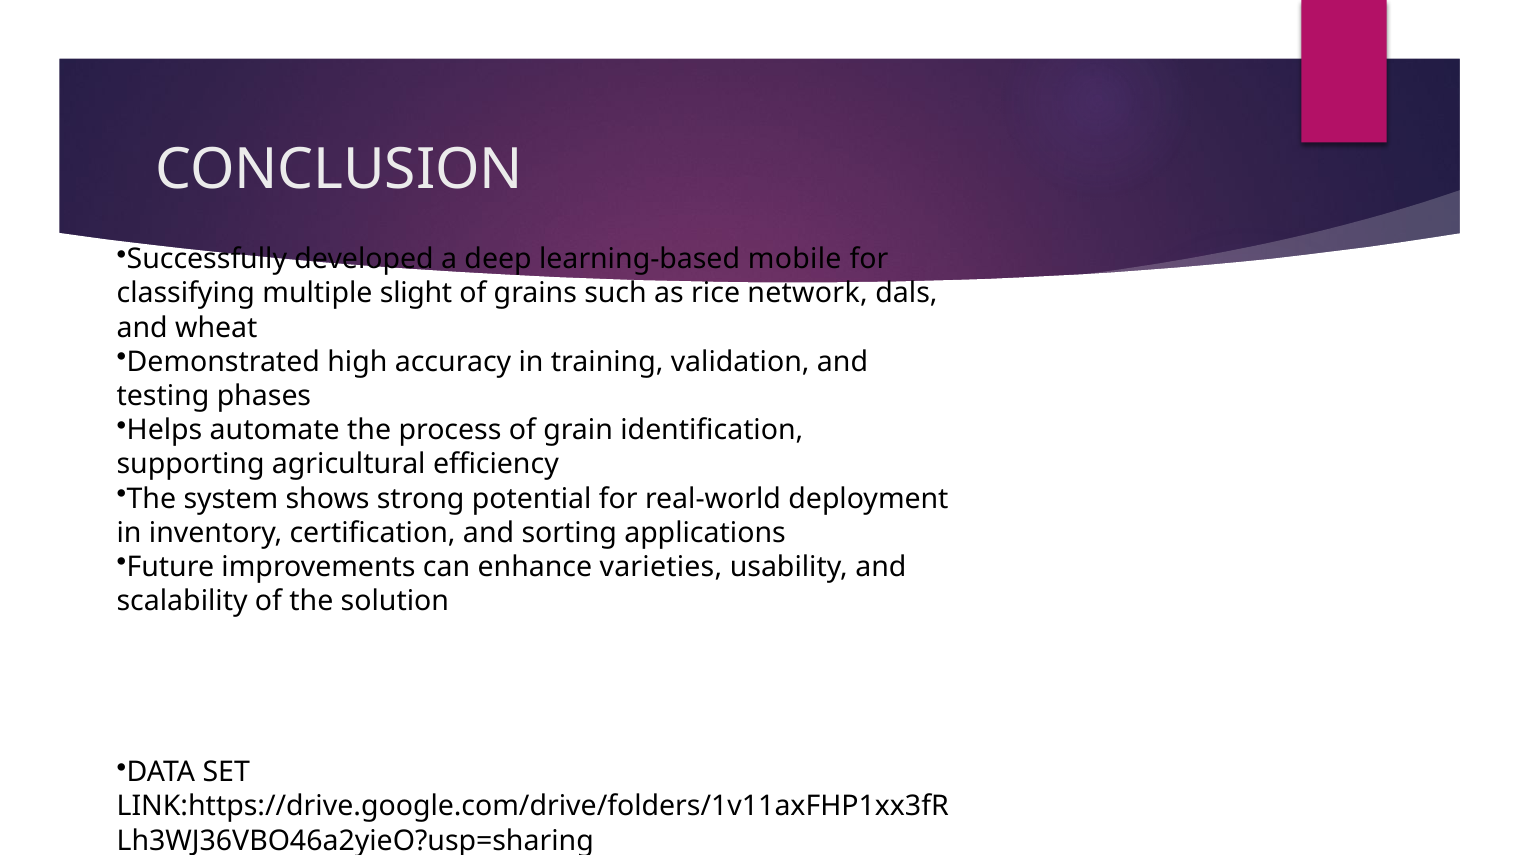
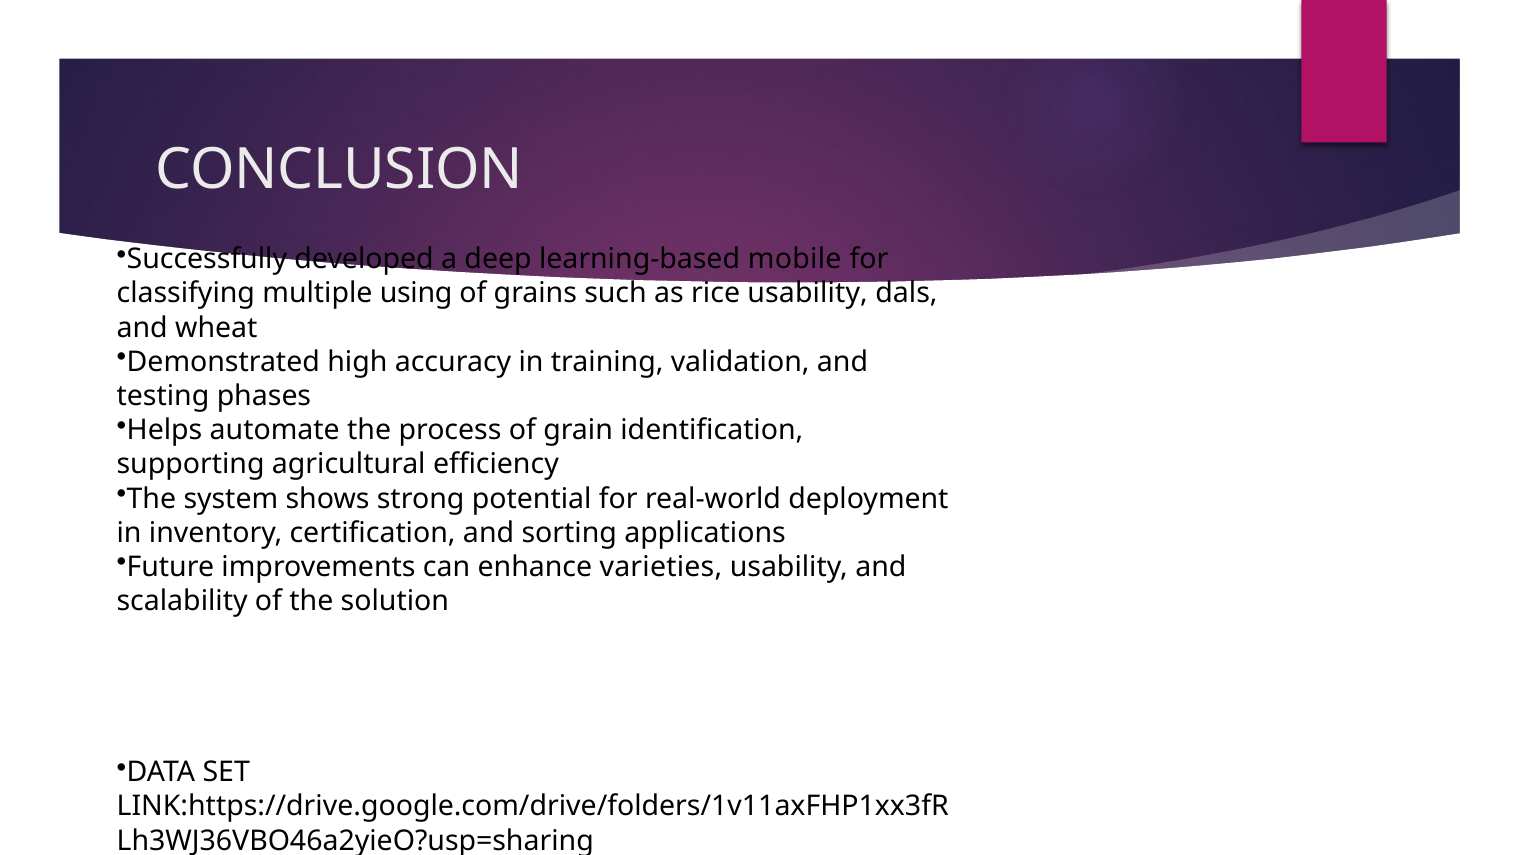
slight: slight -> using
rice network: network -> usability
